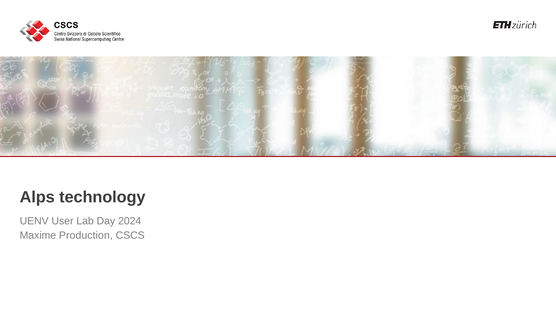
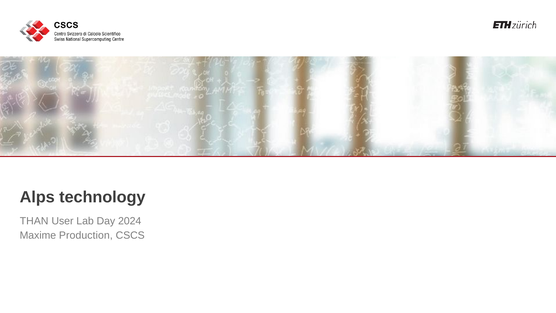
UENV: UENV -> THAN
